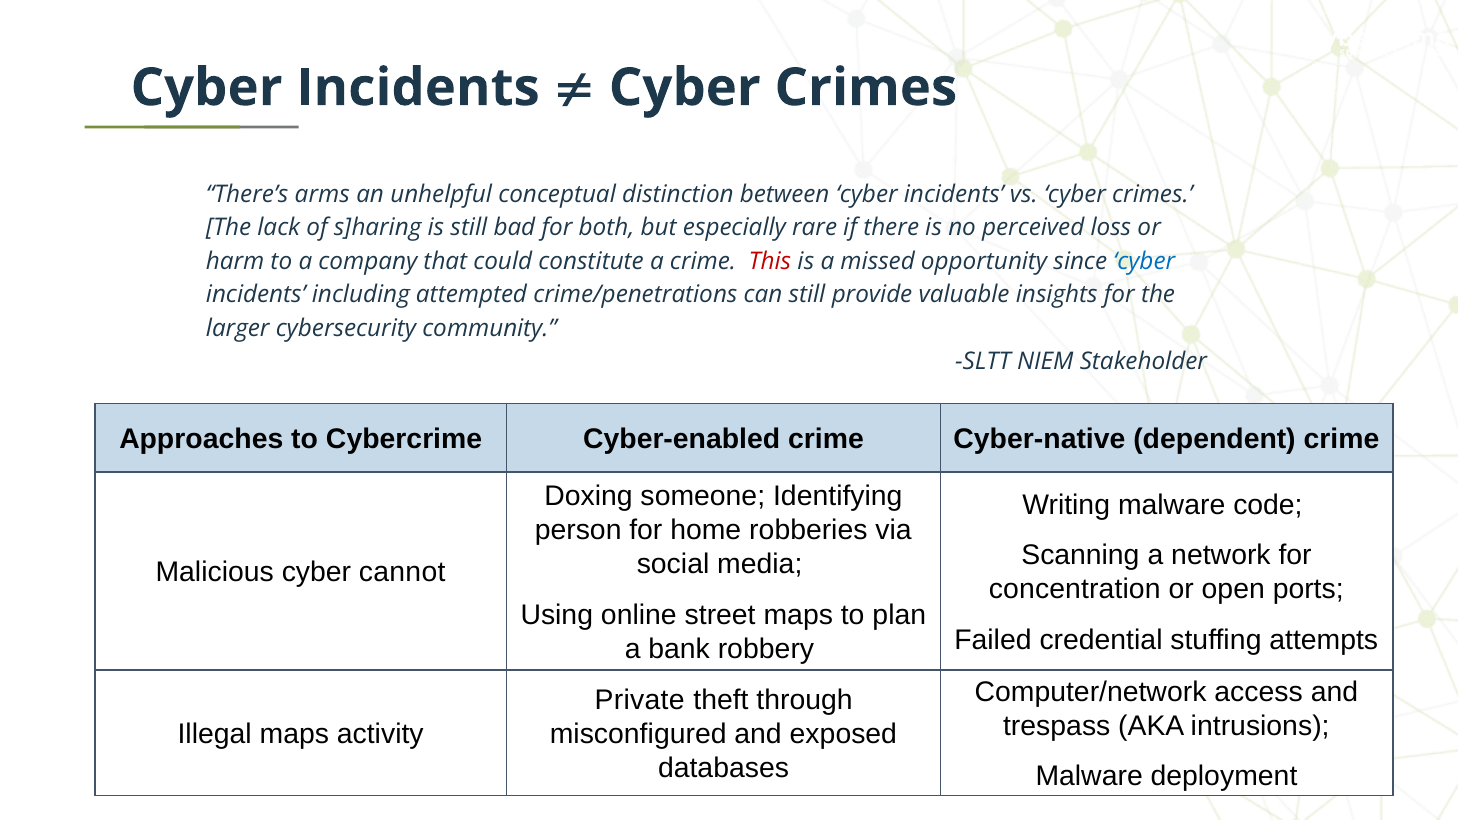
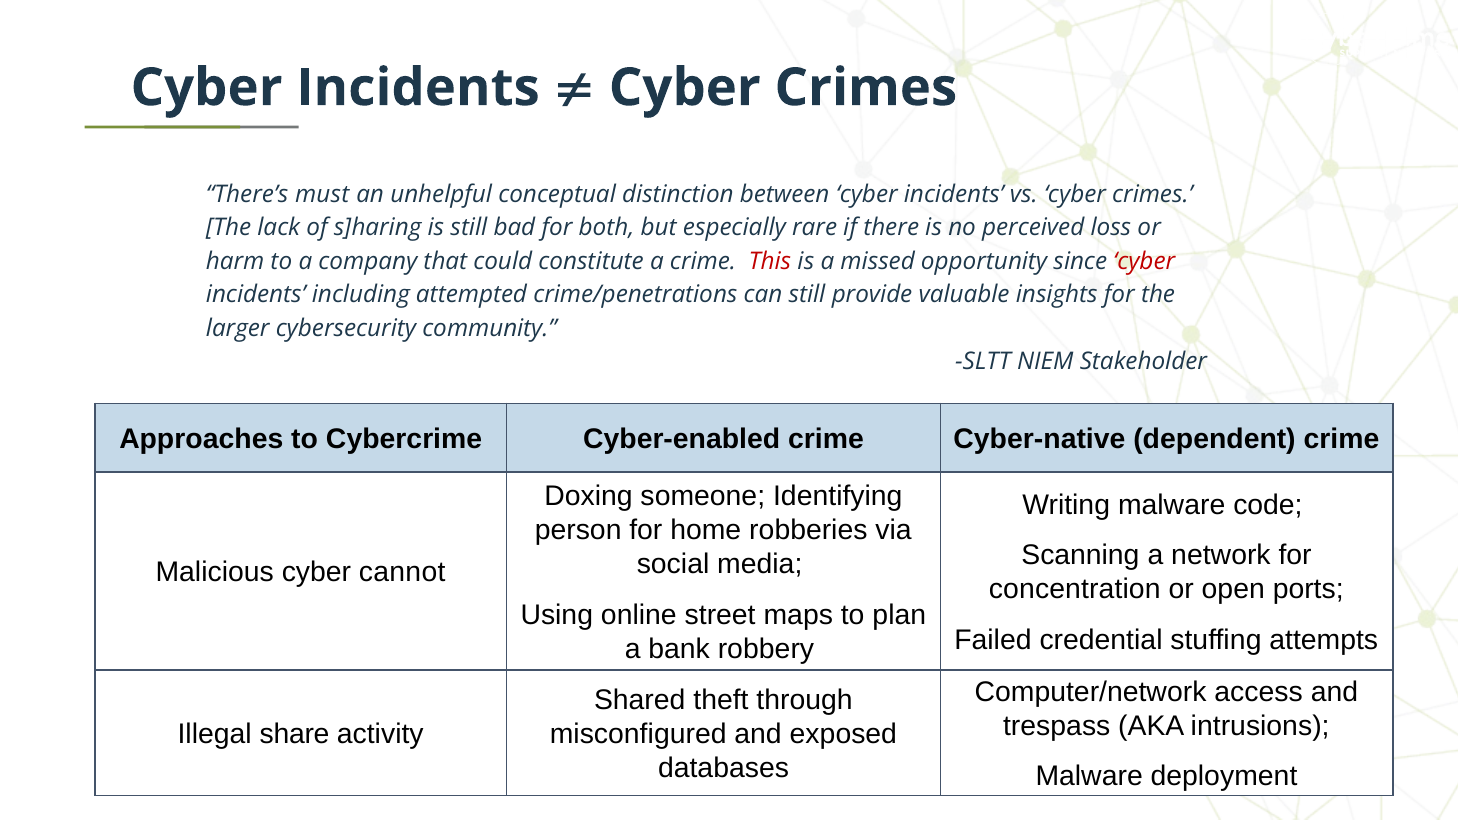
arms: arms -> must
cyber at (1144, 261) colour: blue -> red
Private: Private -> Shared
Illegal maps: maps -> share
